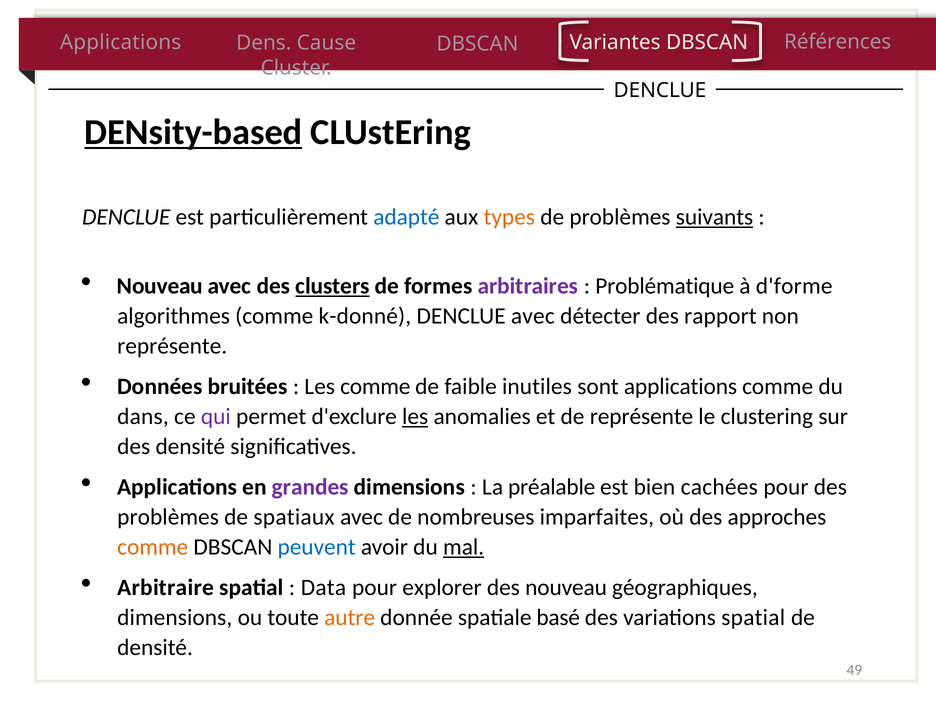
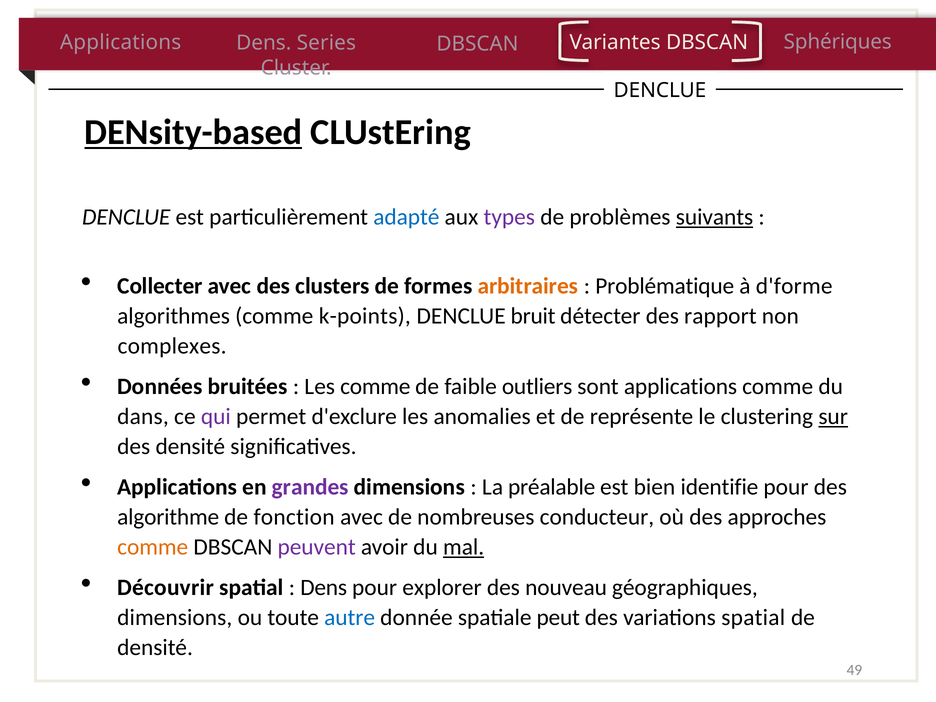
Cause: Cause -> Series
Références: Références -> Sphériques
types colour: orange -> purple
Nouveau at (160, 286): Nouveau -> Collecter
clusters underline: present -> none
arbitraires colour: purple -> orange
k-donné: k-donné -> k-points
DENCLUE avec: avec -> bruit
représente at (172, 346): représente -> complexes
inutiles: inutiles -> outliers
les at (415, 417) underline: present -> none
sur underline: none -> present
cachées: cachées -> identifie
problèmes at (168, 517): problèmes -> algorithme
spatiaux: spatiaux -> fonction
imparfaites: imparfaites -> conducteur
peuvent colour: blue -> purple
Arbitraire: Arbitraire -> Découvrir
Data at (323, 588): Data -> Dens
autre colour: orange -> blue
basé: basé -> peut
